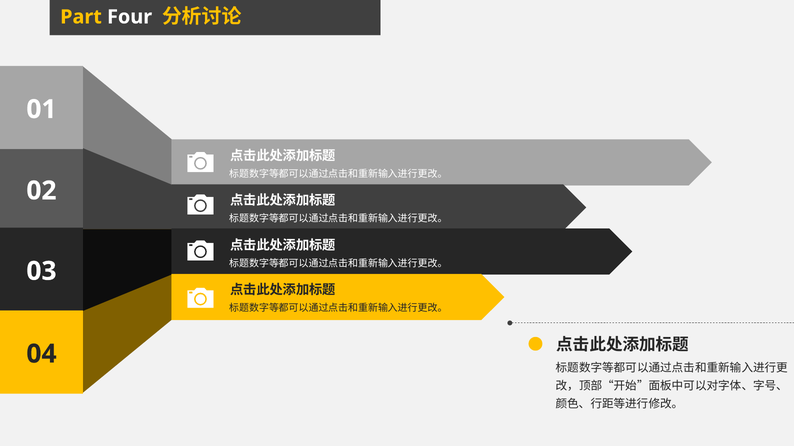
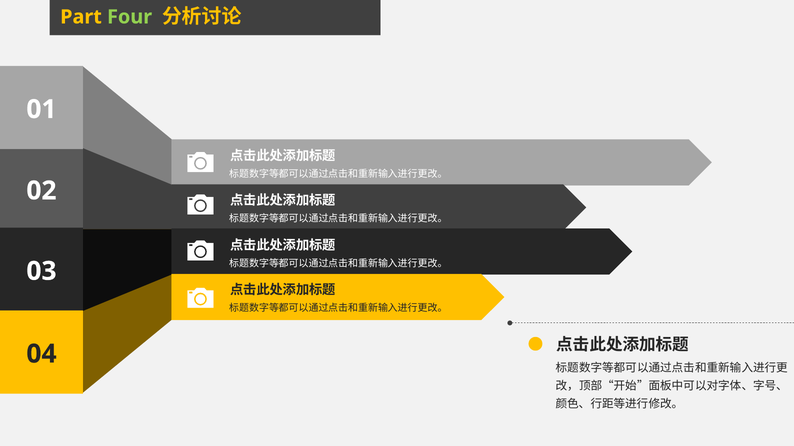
Four colour: white -> light green
